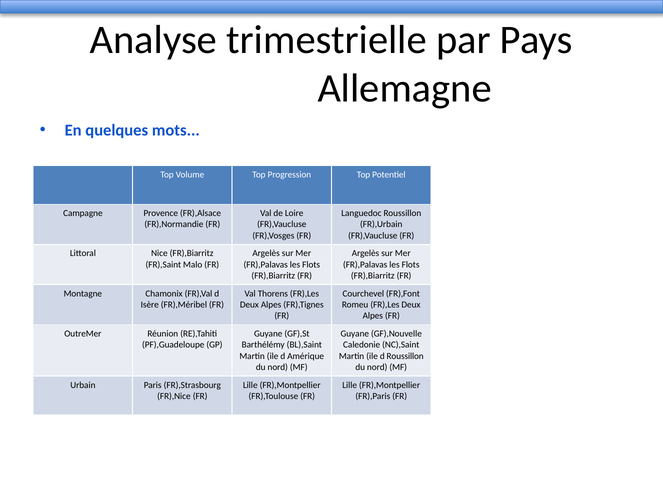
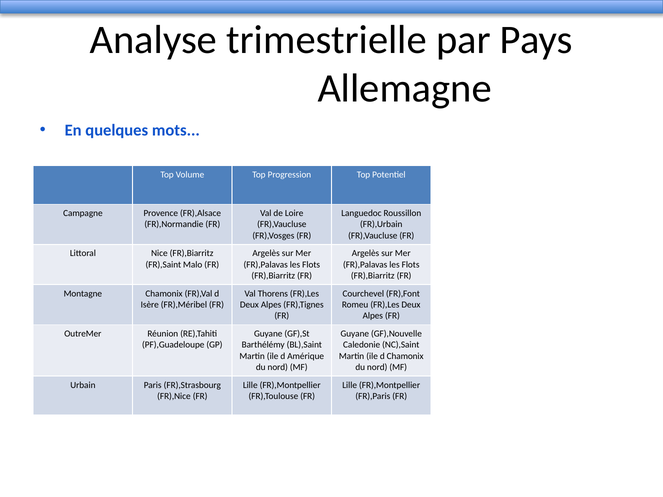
d Roussillon: Roussillon -> Chamonix
